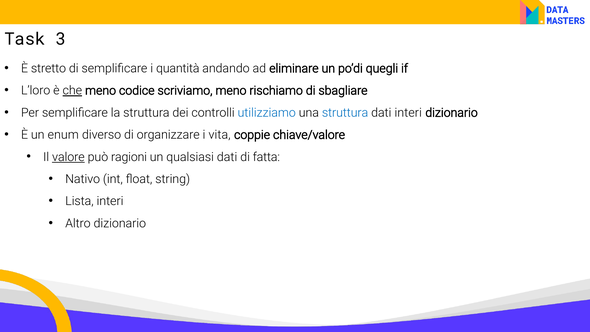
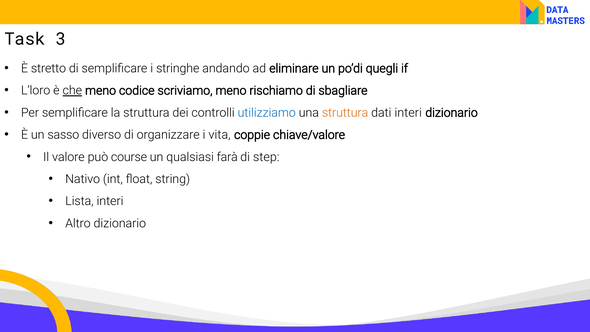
quantità: quantità -> stringhe
struttura at (345, 113) colour: blue -> orange
enum: enum -> sasso
valore underline: present -> none
ragioni: ragioni -> course
qualsiasi dati: dati -> farà
fatta: fatta -> step
